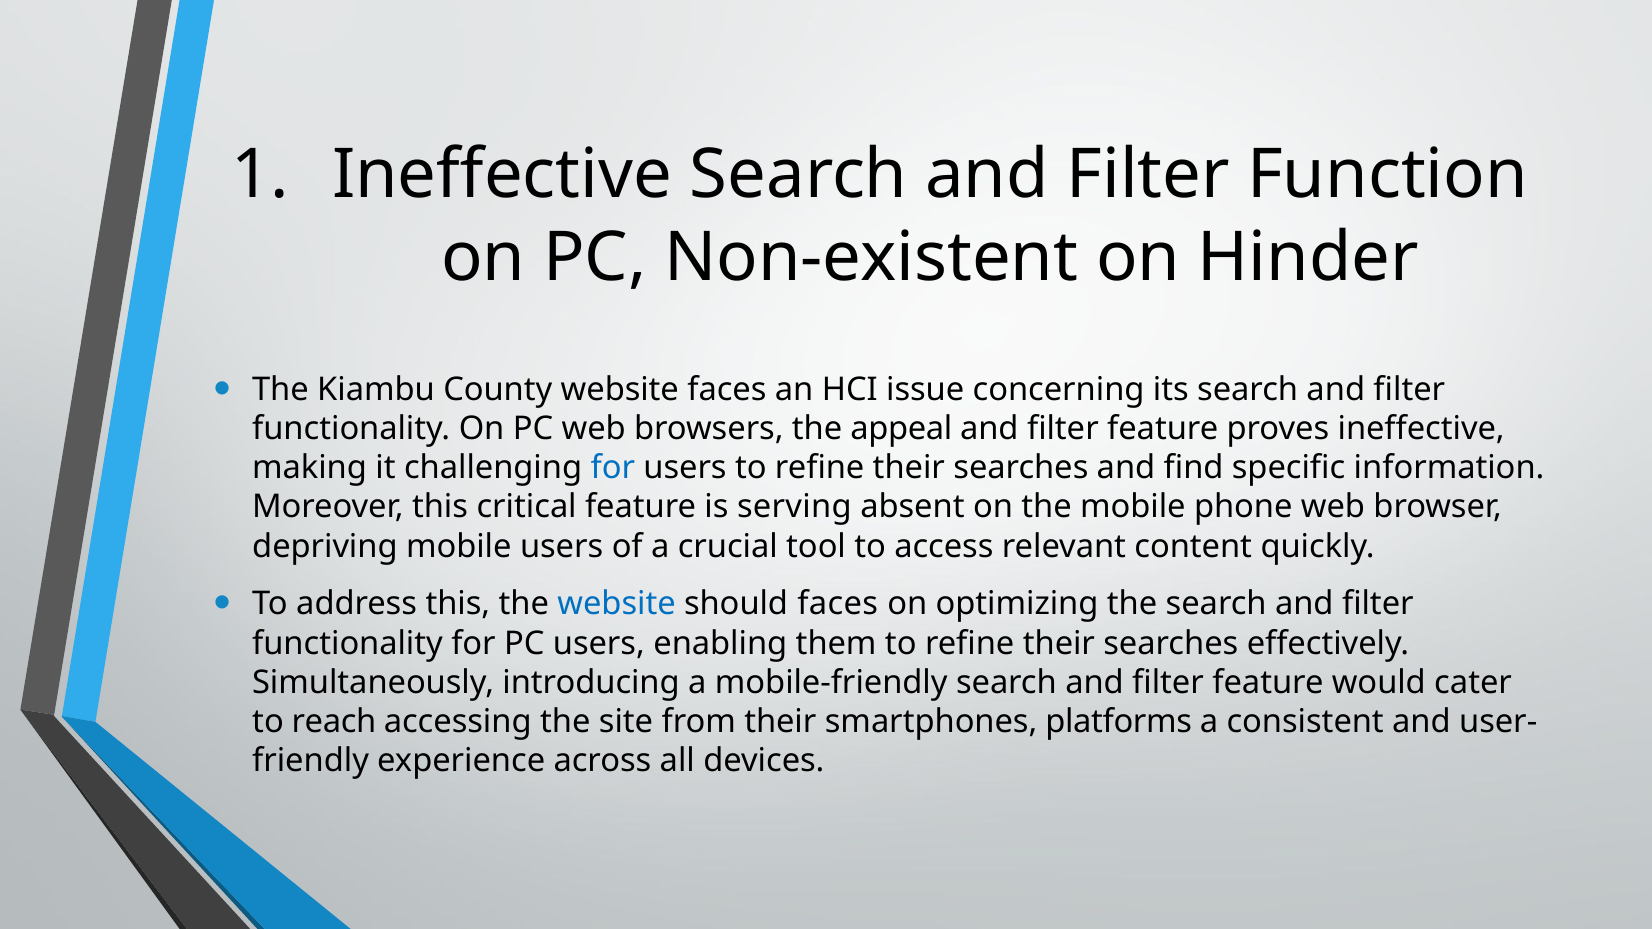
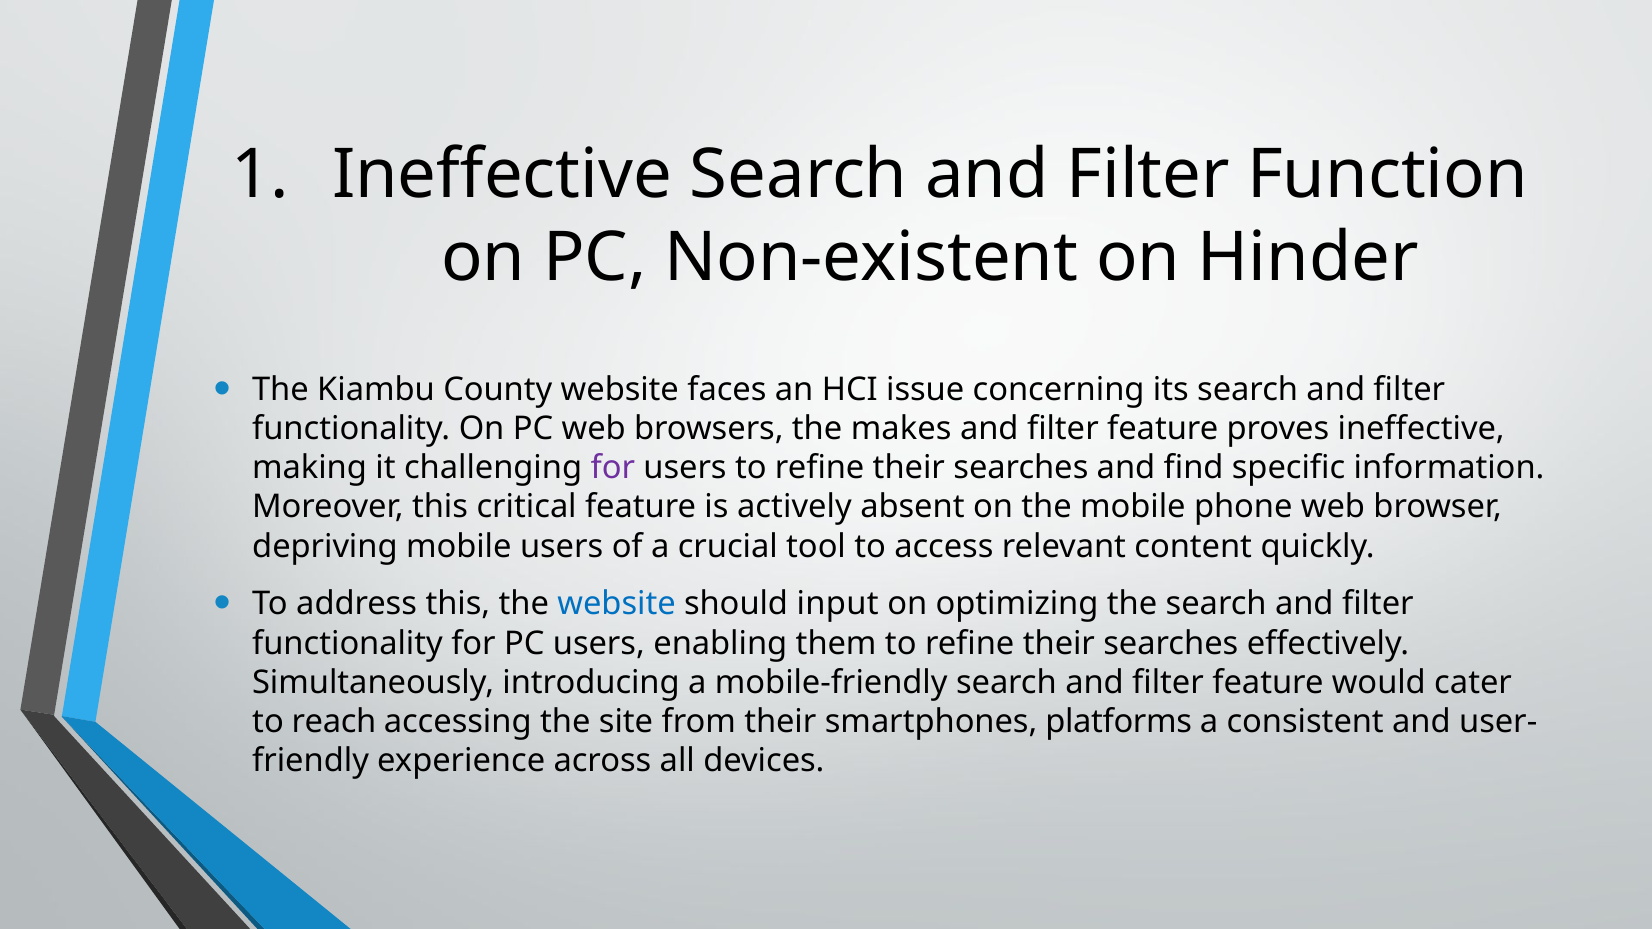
appeal: appeal -> makes
for at (613, 468) colour: blue -> purple
serving: serving -> actively
should faces: faces -> input
